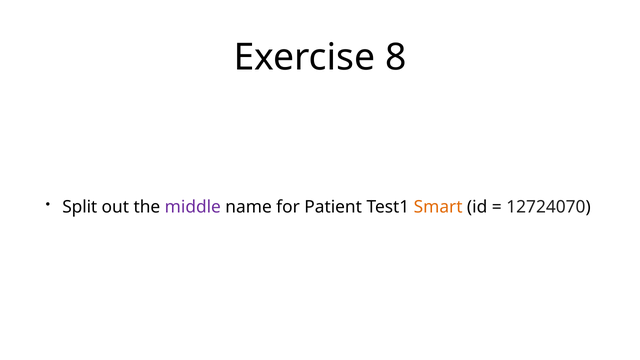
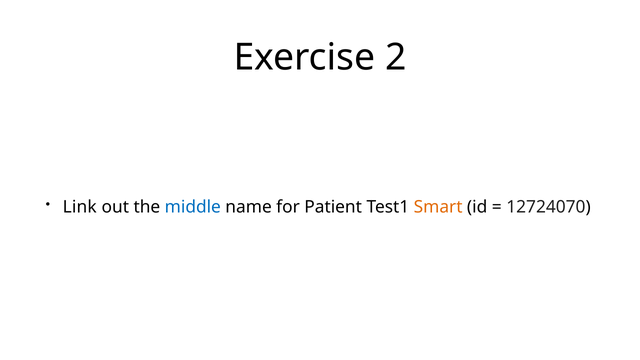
8: 8 -> 2
Split: Split -> Link
middle colour: purple -> blue
